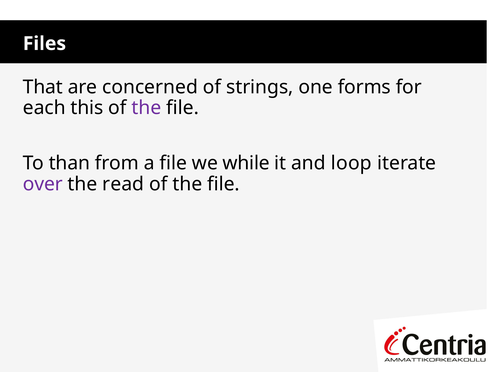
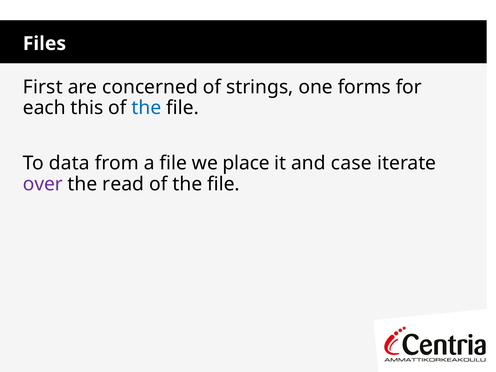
That: That -> First
the at (146, 108) colour: purple -> blue
than: than -> data
while: while -> place
loop: loop -> case
